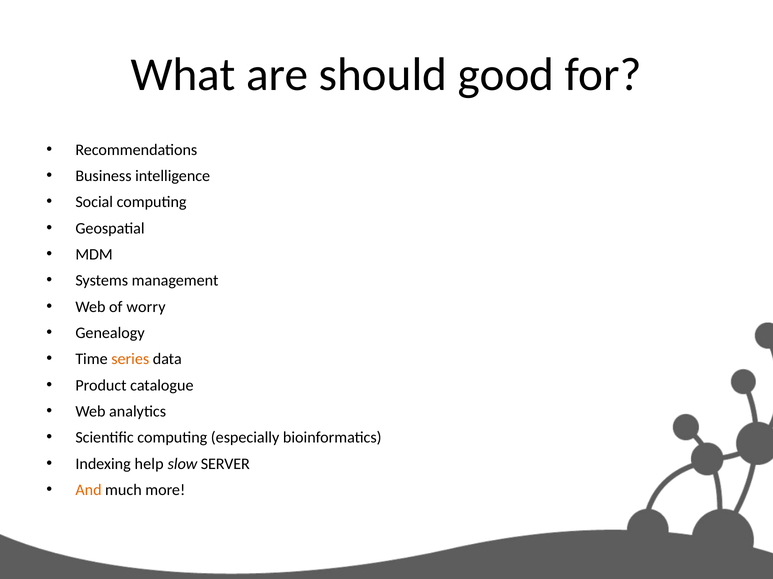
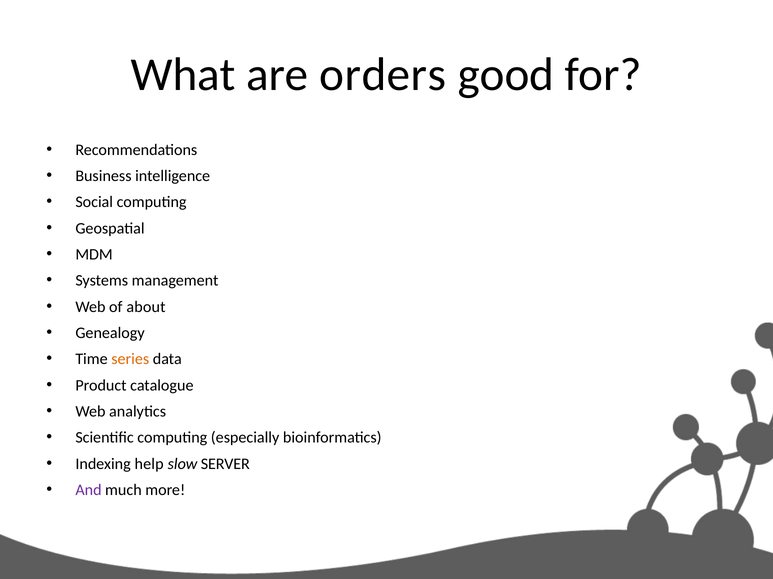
should: should -> orders
worry: worry -> about
And colour: orange -> purple
